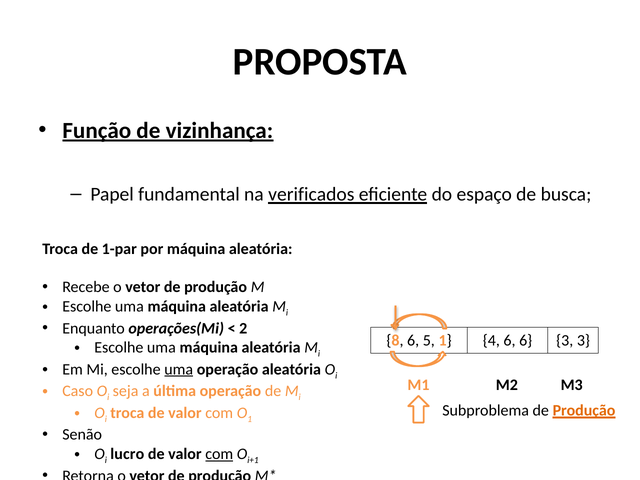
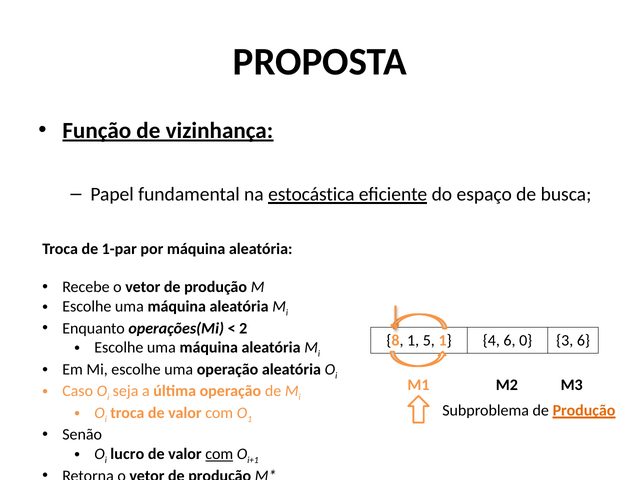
verificados: verificados -> estocástica
8 6: 6 -> 1
6 6: 6 -> 0
3 3: 3 -> 6
uma at (179, 369) underline: present -> none
